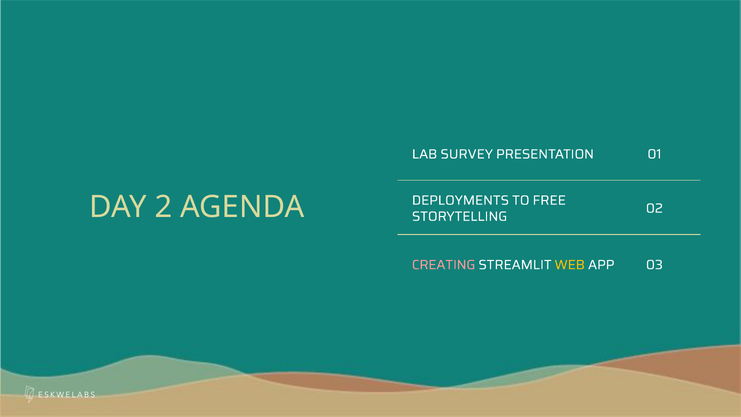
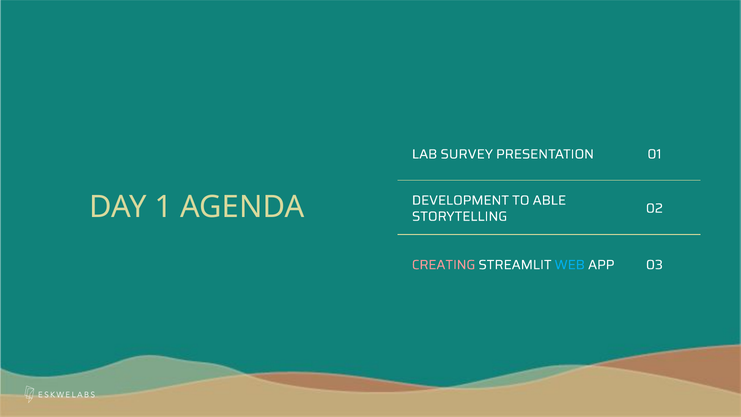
DEPLOYMENTS: DEPLOYMENTS -> DEVELOPMENT
FREE: FREE -> ABLE
2: 2 -> 1
WEB colour: yellow -> light blue
